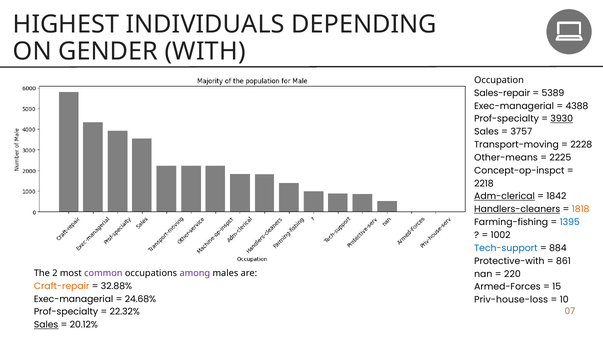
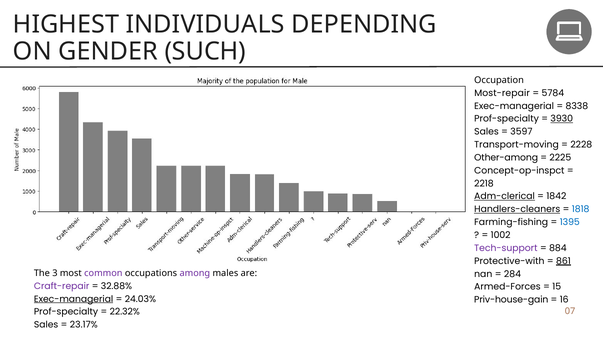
WITH: WITH -> SUCH
Sales-repair: Sales-repair -> Most-repair
5389: 5389 -> 5784
4388: 4388 -> 8338
3757: 3757 -> 3597
Other-means: Other-means -> Other-among
1818 colour: orange -> blue
Tech-support colour: blue -> purple
861 underline: none -> present
2: 2 -> 3
220: 220 -> 284
Craft-repair colour: orange -> purple
Exec-managerial at (74, 299) underline: none -> present
24.68%: 24.68% -> 24.03%
Priv-house-loss: Priv-house-loss -> Priv-house-gain
10: 10 -> 16
Sales at (46, 325) underline: present -> none
20.12%: 20.12% -> 23.17%
